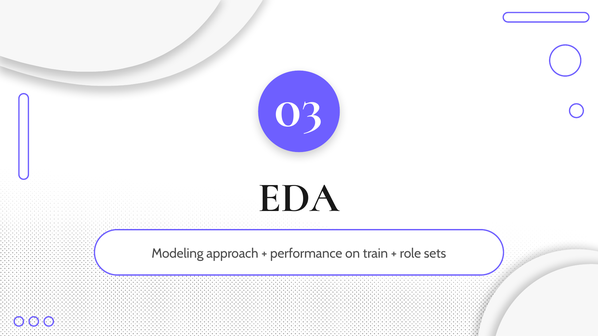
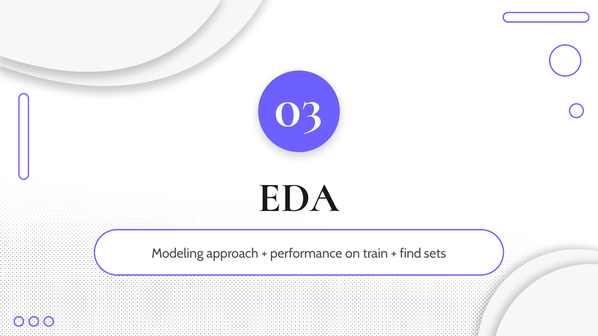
role: role -> find
